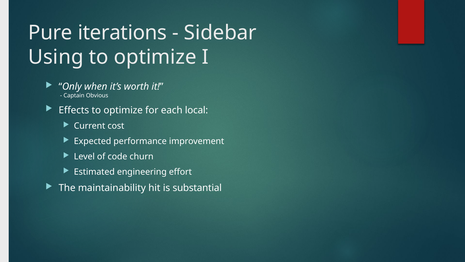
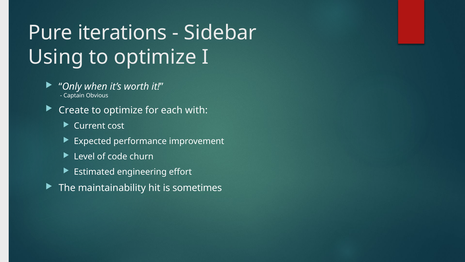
Effects: Effects -> Create
local: local -> with
substantial: substantial -> sometimes
